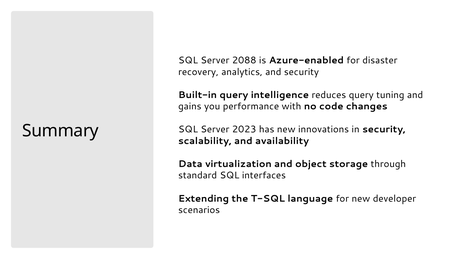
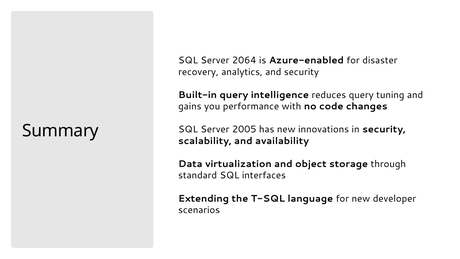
2088: 2088 -> 2064
2023: 2023 -> 2005
